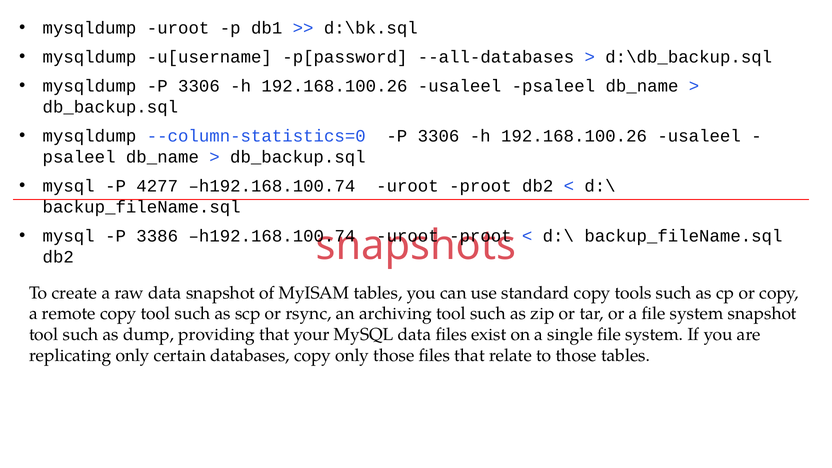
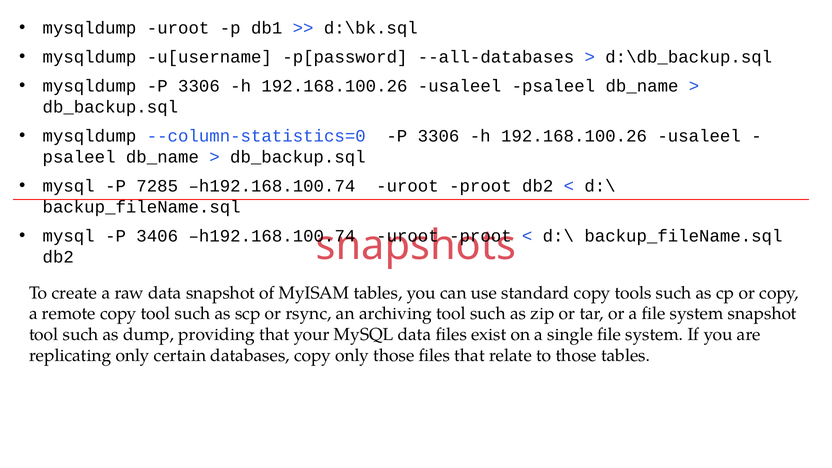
4277: 4277 -> 7285
3386: 3386 -> 3406
